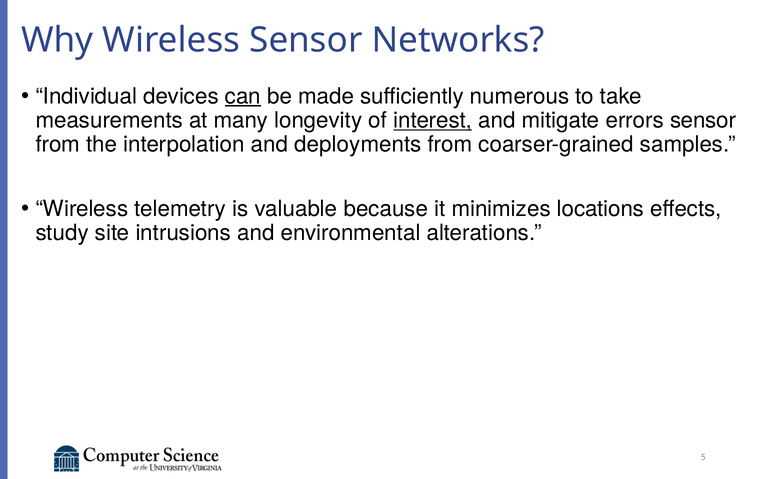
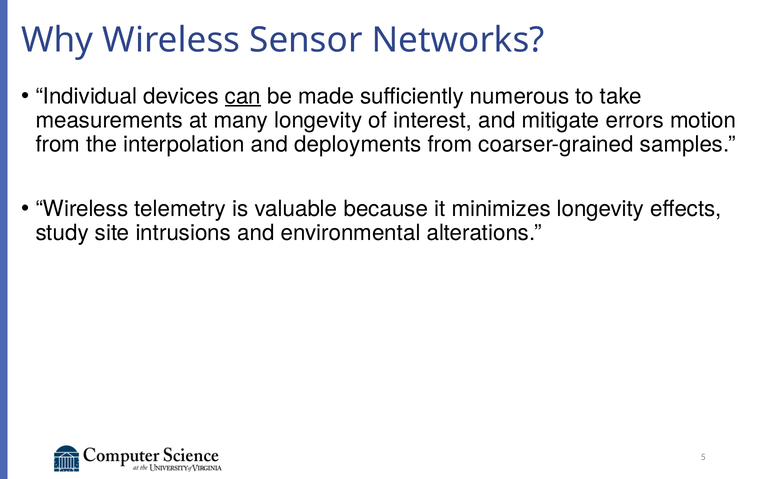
interest underline: present -> none
errors sensor: sensor -> motion
minimizes locations: locations -> longevity
